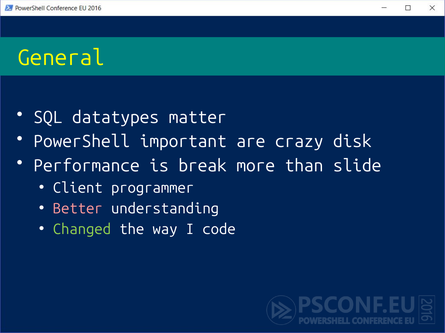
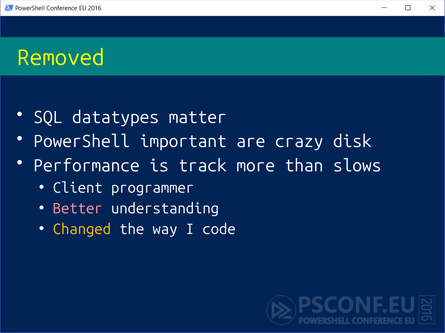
General: General -> Removed
break: break -> track
slide: slide -> slows
Changed colour: light green -> yellow
